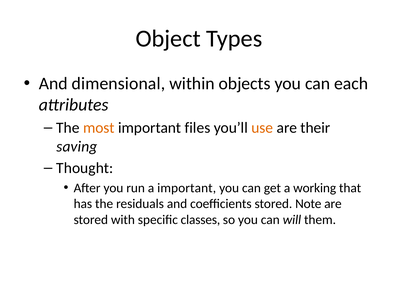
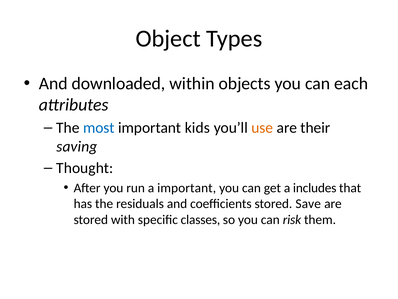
dimensional: dimensional -> downloaded
most colour: orange -> blue
files: files -> kids
working: working -> includes
Note: Note -> Save
will: will -> risk
